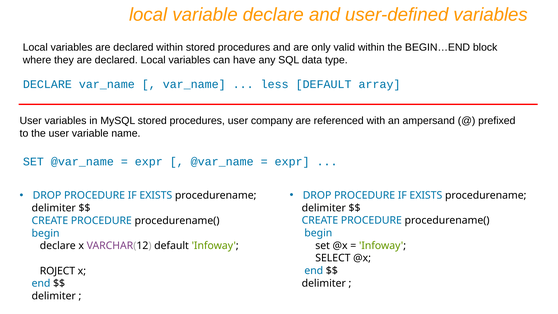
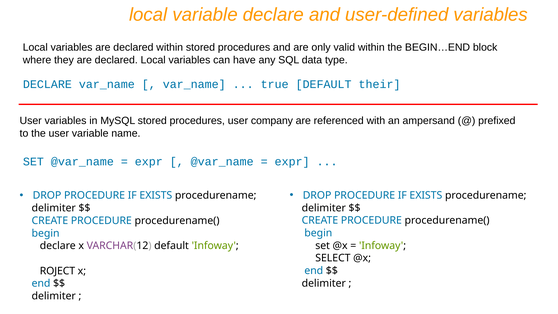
less: less -> true
array: array -> their
